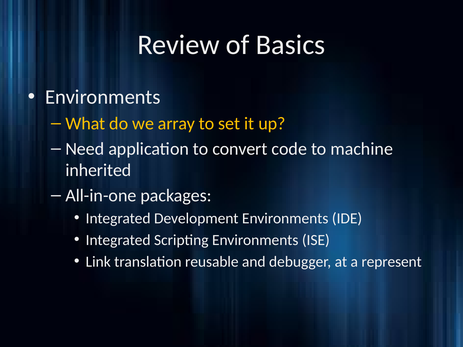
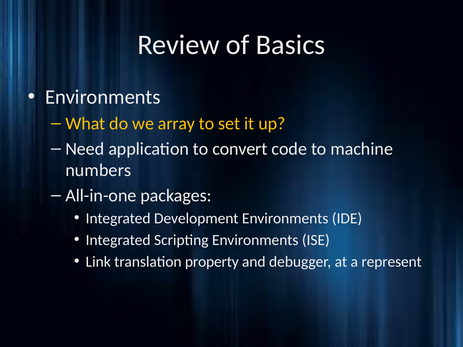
inherited: inherited -> numbers
reusable: reusable -> property
